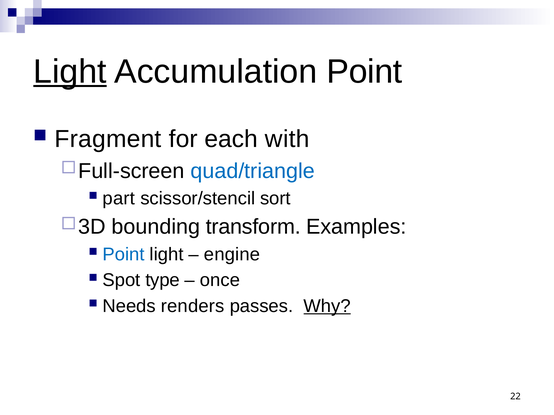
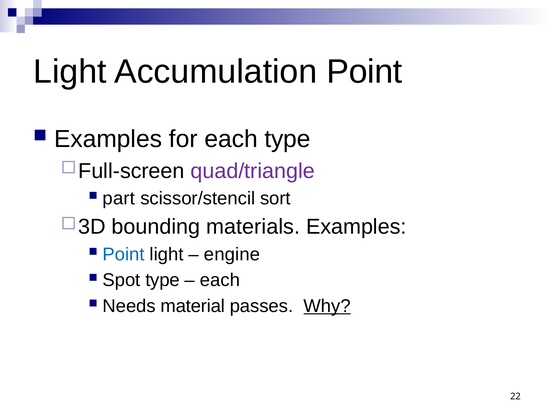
Light at (70, 72) underline: present -> none
Fragment at (108, 139): Fragment -> Examples
each with: with -> type
quad/triangle colour: blue -> purple
transform: transform -> materials
once at (220, 280): once -> each
renders: renders -> material
